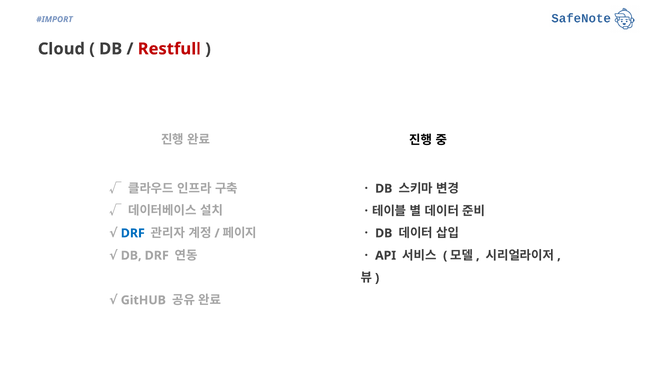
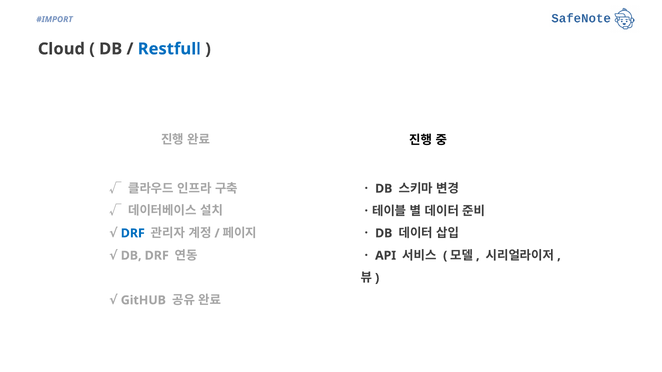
Restfull colour: red -> blue
